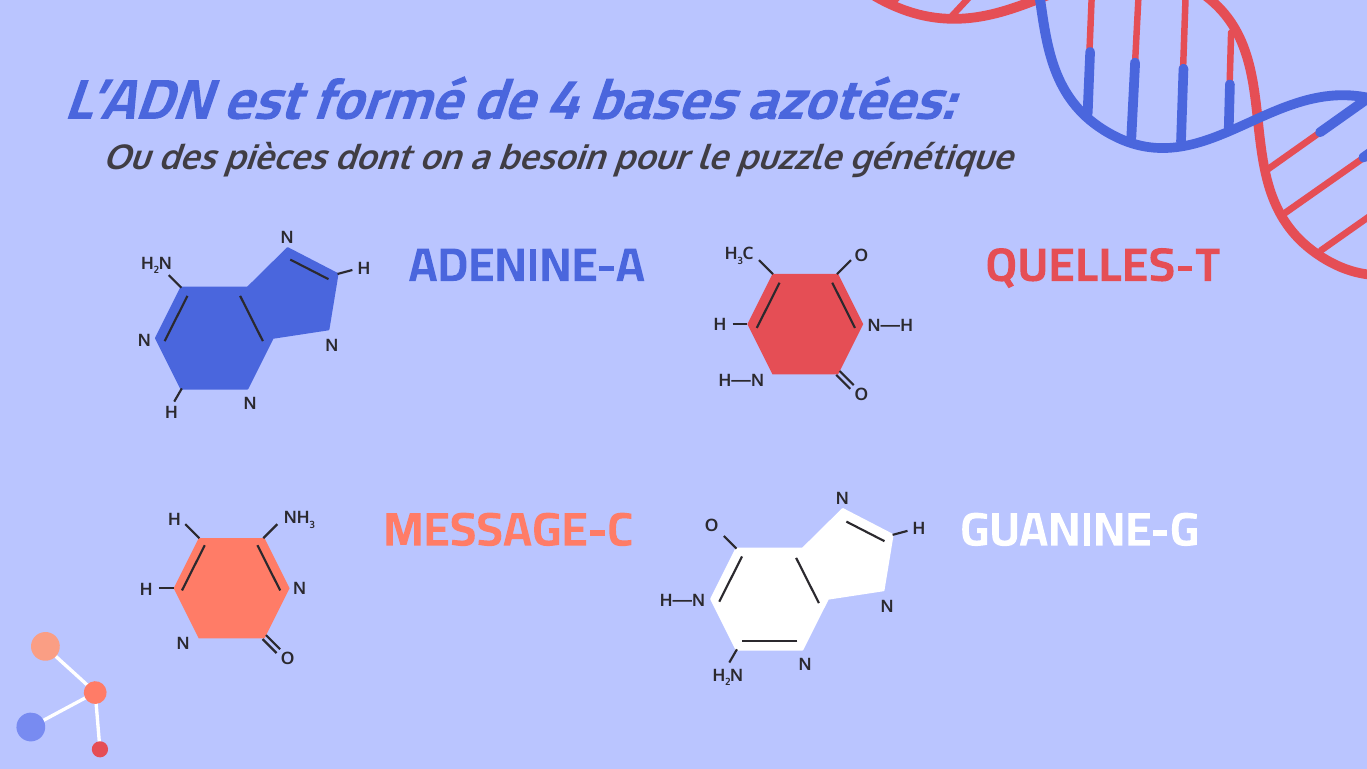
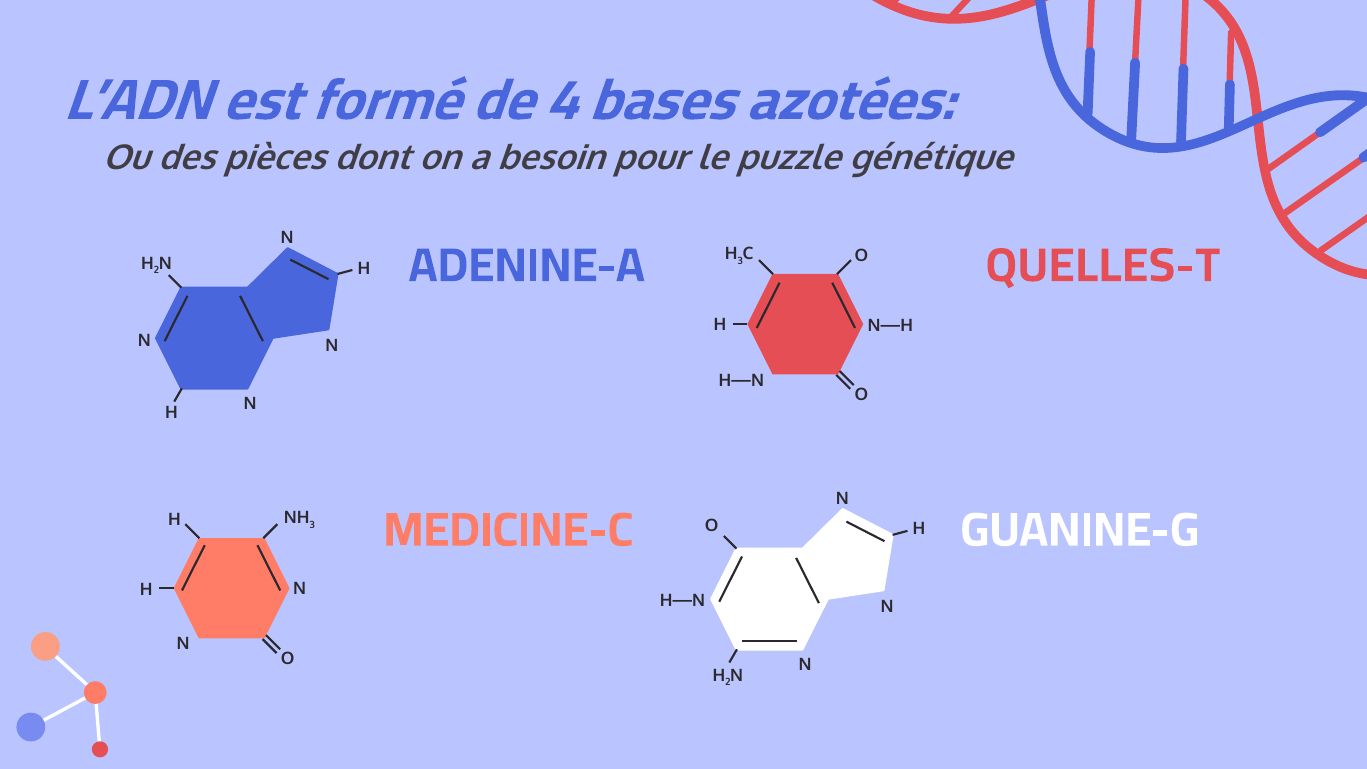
MESSAGE-C: MESSAGE-C -> MEDICINE-C
